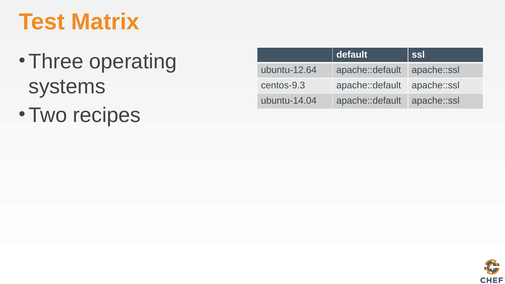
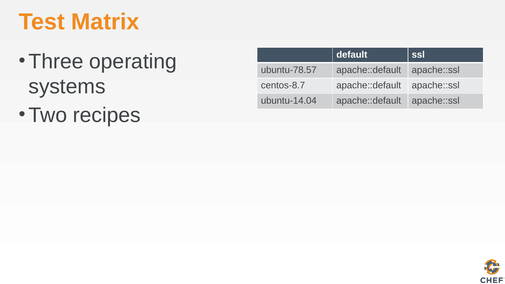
ubuntu-12.64: ubuntu-12.64 -> ubuntu-78.57
centos-9.3: centos-9.3 -> centos-8.7
